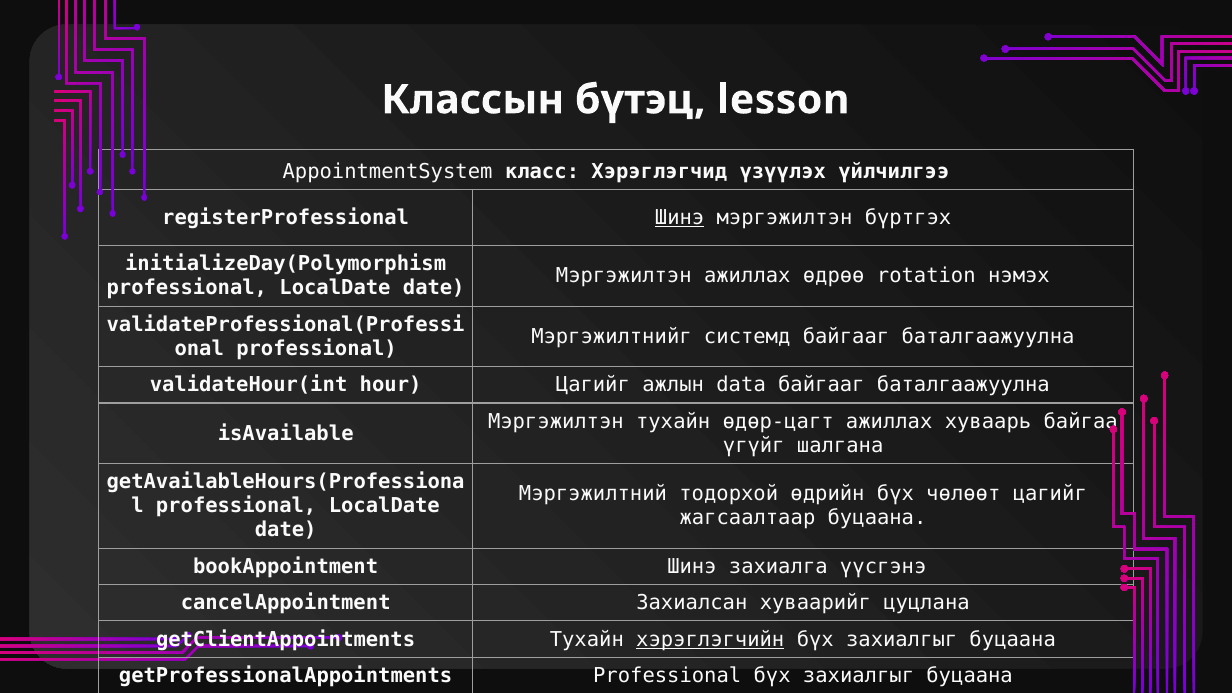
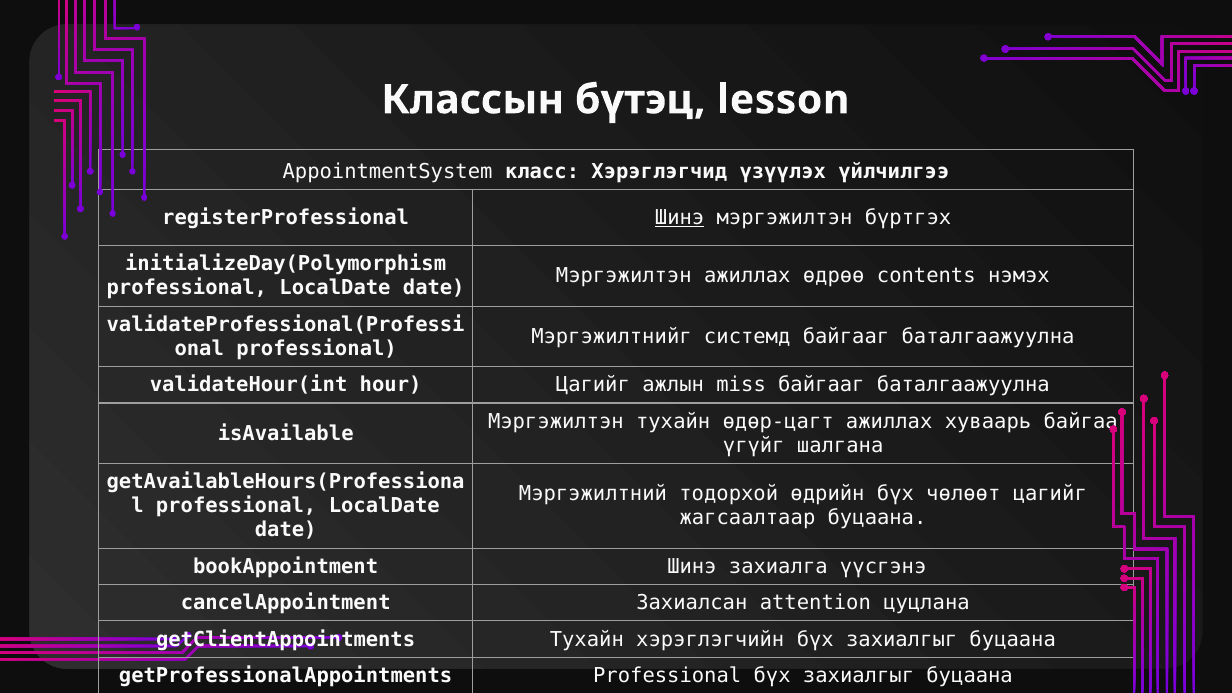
rotation: rotation -> contents
data: data -> miss
хуваарийг: хуваарийг -> attention
хэрэглэгчийн underline: present -> none
